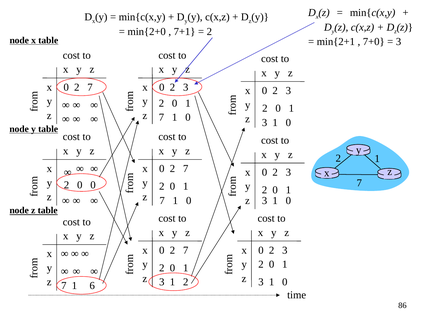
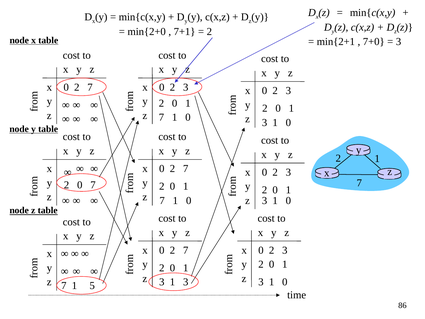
0 0: 0 -> 7
3 1 2: 2 -> 3
6: 6 -> 5
